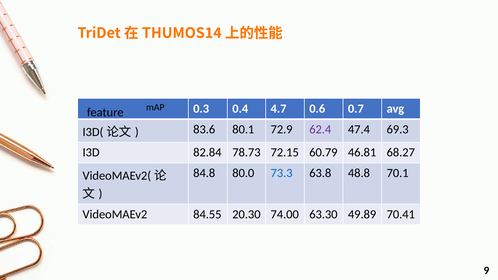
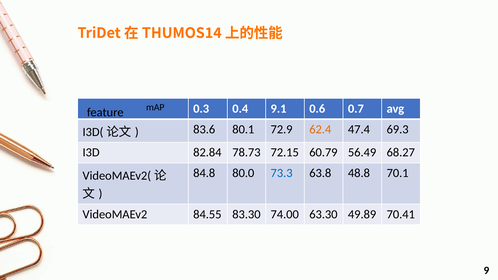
4.7: 4.7 -> 9.1
62.4 colour: purple -> orange
46.81: 46.81 -> 56.49
20.30: 20.30 -> 83.30
